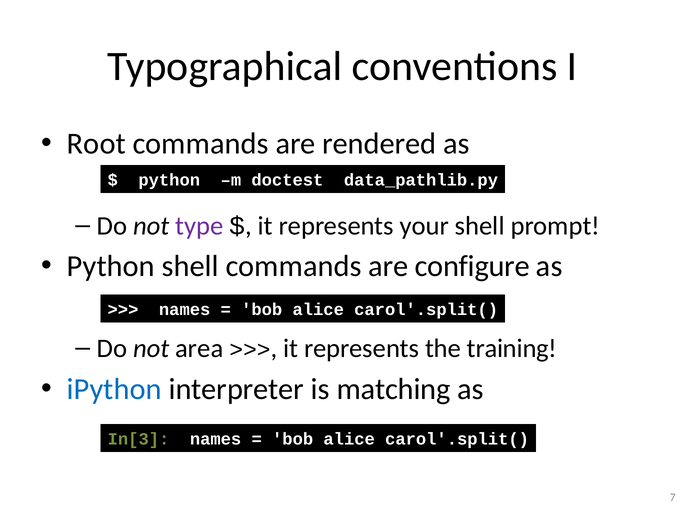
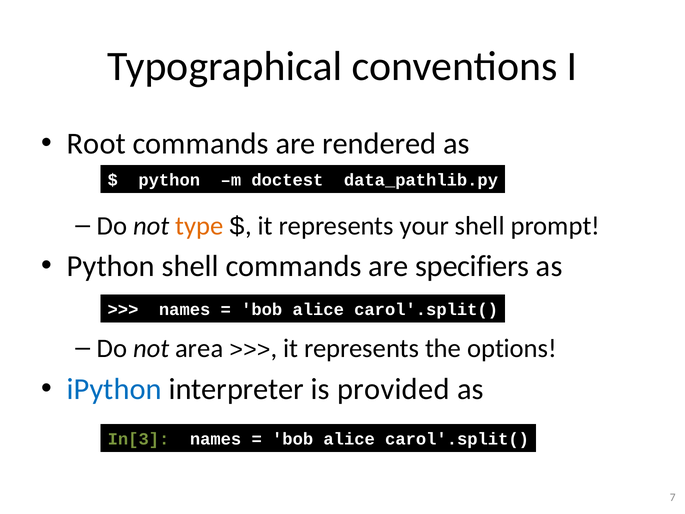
type colour: purple -> orange
configure: configure -> specifiers
training: training -> options
matching: matching -> provided
